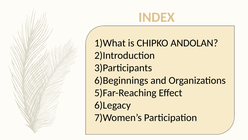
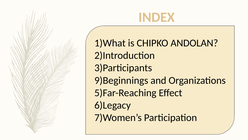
6)Beginnings: 6)Beginnings -> 9)Beginnings
